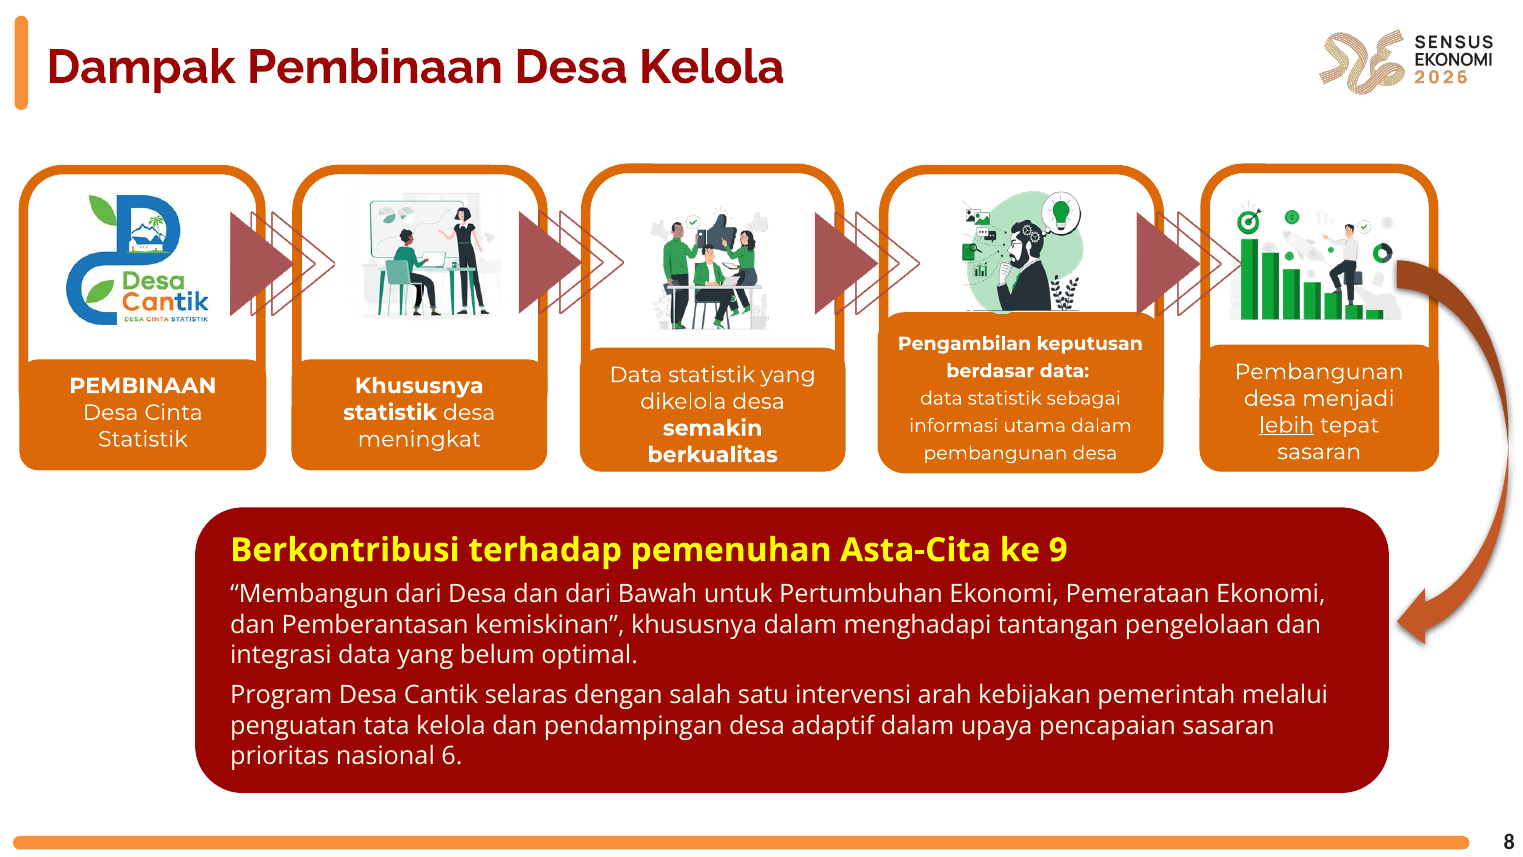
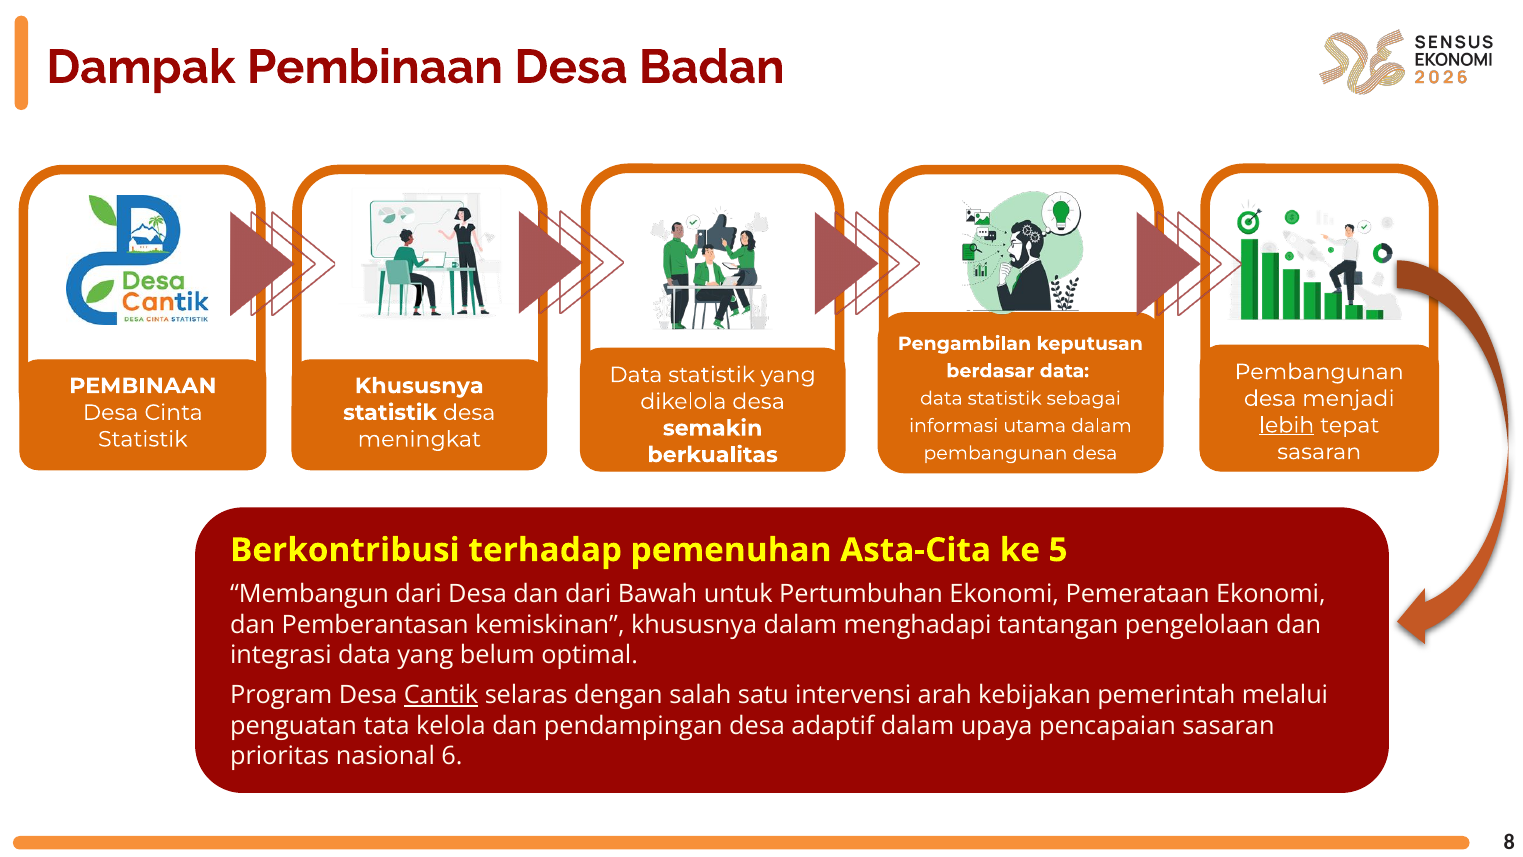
Desa Kelola: Kelola -> Badan
9: 9 -> 5
Cantik underline: none -> present
